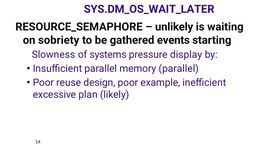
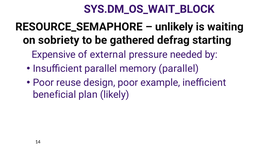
SYS.DM_OS_WAIT_LATER: SYS.DM_OS_WAIT_LATER -> SYS.DM_OS_WAIT_BLOCK
events: events -> defrag
Slowness: Slowness -> Expensive
systems: systems -> external
display: display -> needed
excessive: excessive -> beneficial
